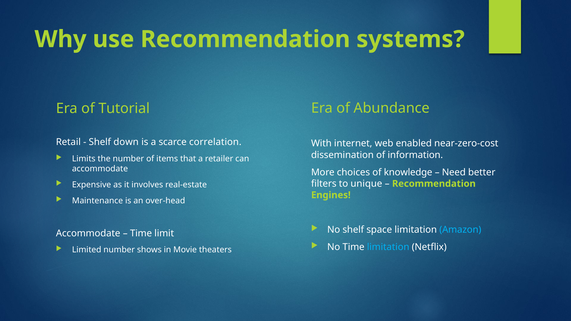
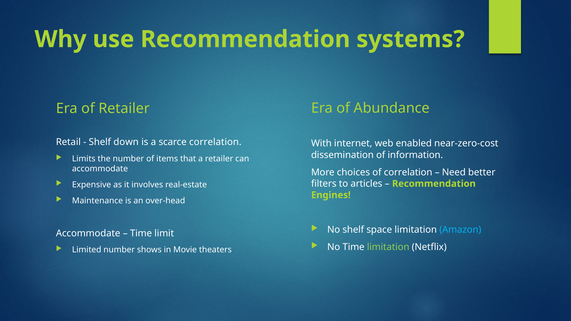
of Tutorial: Tutorial -> Retailer
of knowledge: knowledge -> correlation
unique: unique -> articles
limitation at (388, 247) colour: light blue -> light green
